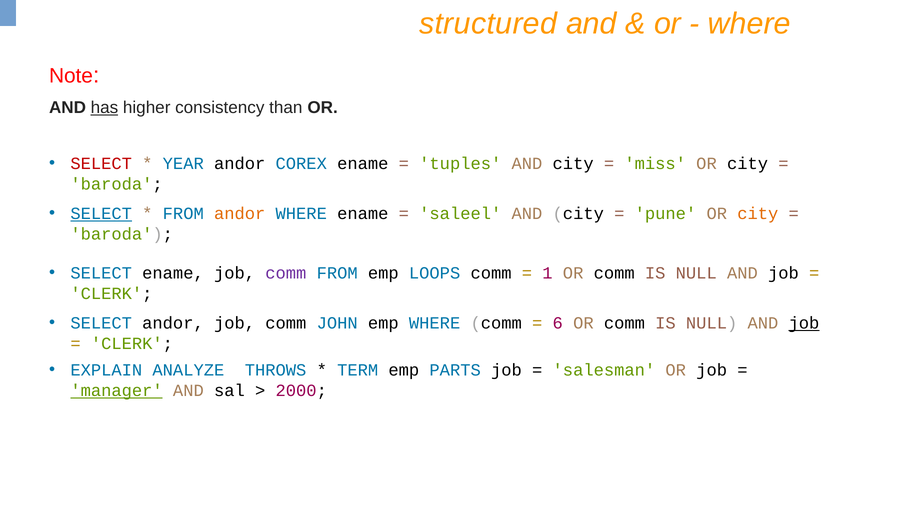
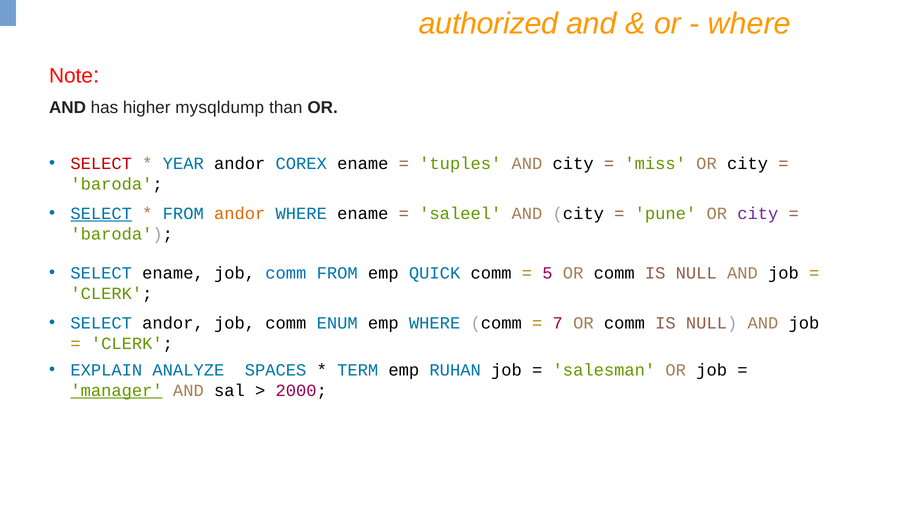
structured: structured -> authorized
has underline: present -> none
consistency: consistency -> mysqldump
city at (758, 214) colour: orange -> purple
comm at (286, 273) colour: purple -> blue
LOOPS: LOOPS -> QUICK
1: 1 -> 5
JOHN: JOHN -> ENUM
6: 6 -> 7
job at (804, 323) underline: present -> none
THROWS: THROWS -> SPACES
PARTS: PARTS -> RUHAN
